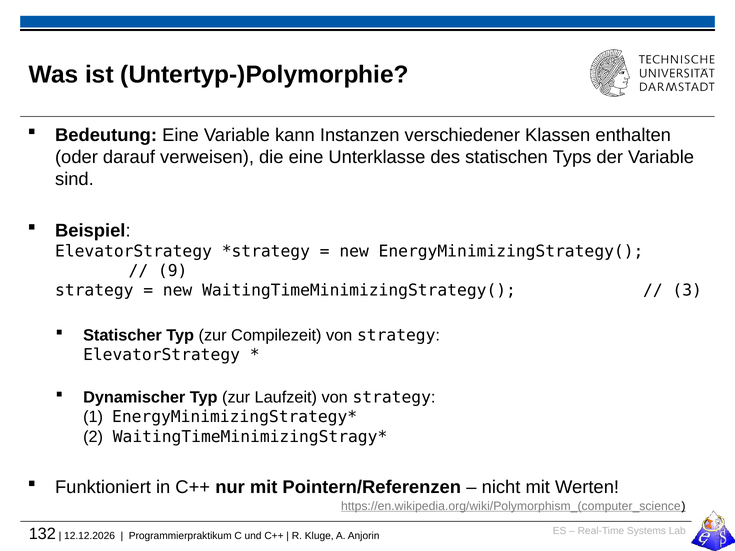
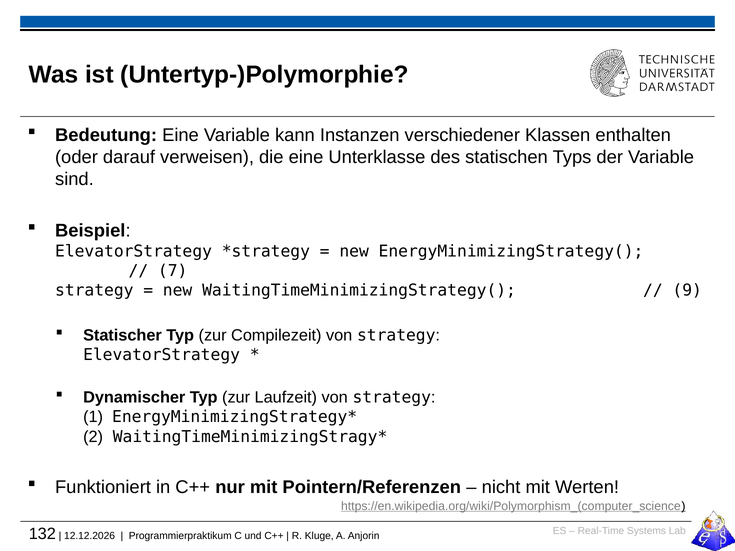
9: 9 -> 7
3: 3 -> 9
